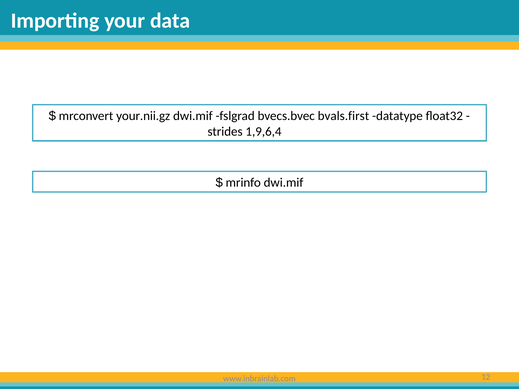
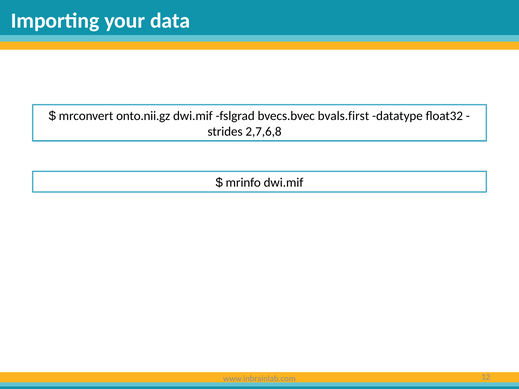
your.nii.gz: your.nii.gz -> onto.nii.gz
1,9,6,4: 1,9,6,4 -> 2,7,6,8
